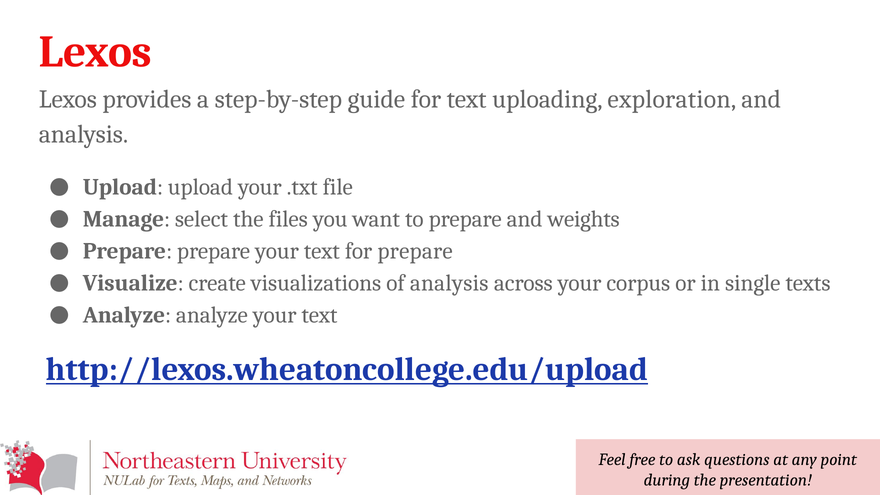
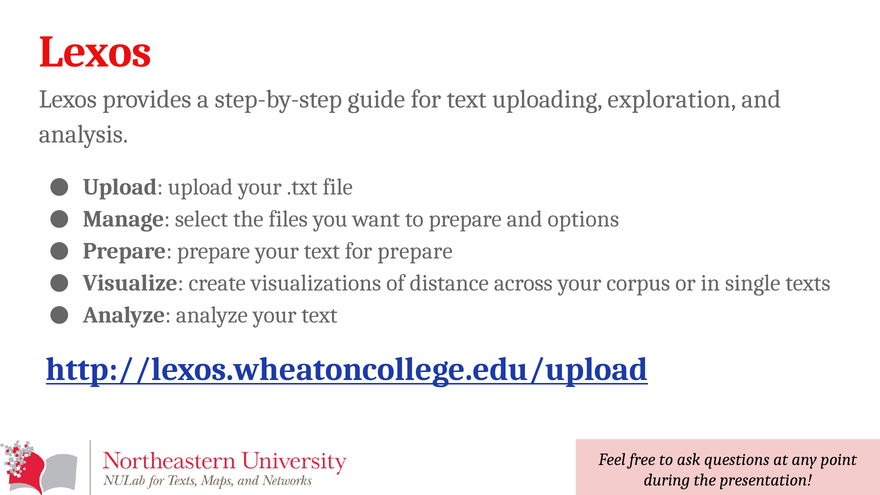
weights: weights -> options
of analysis: analysis -> distance
